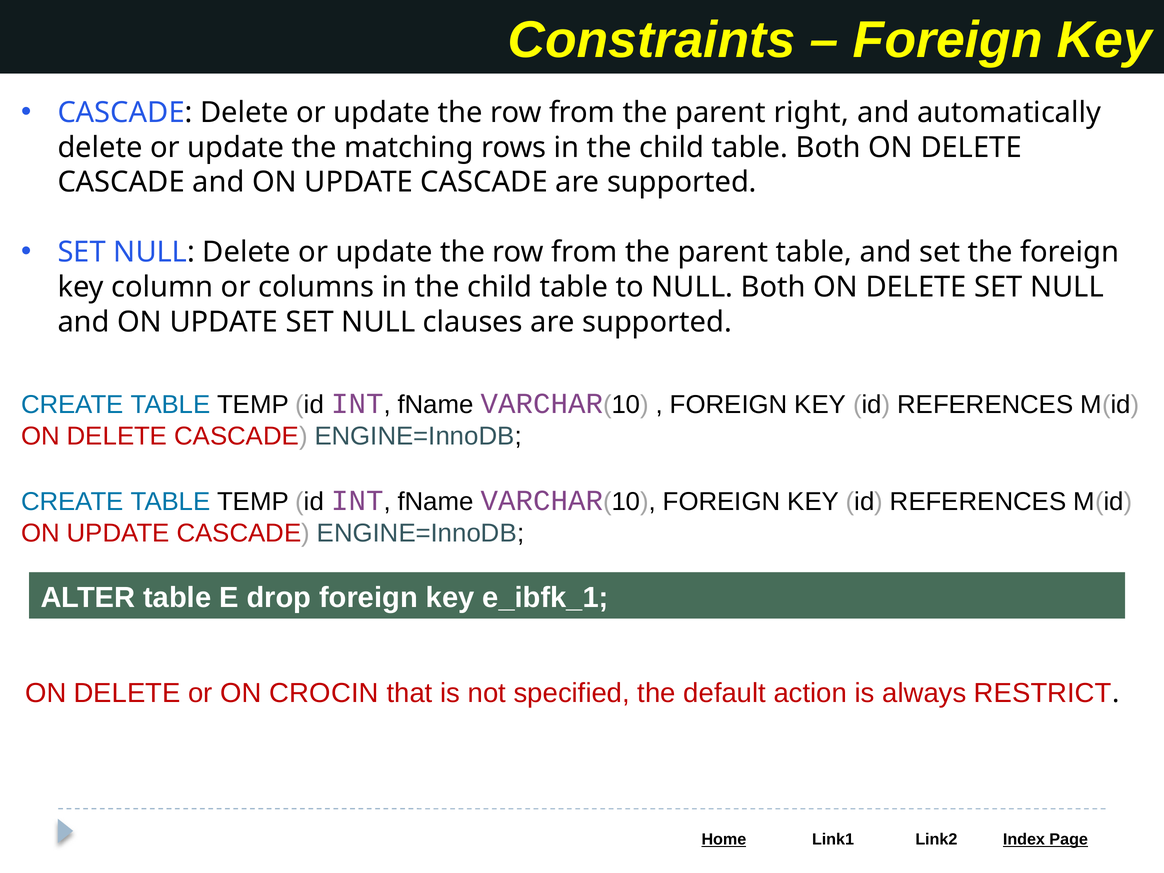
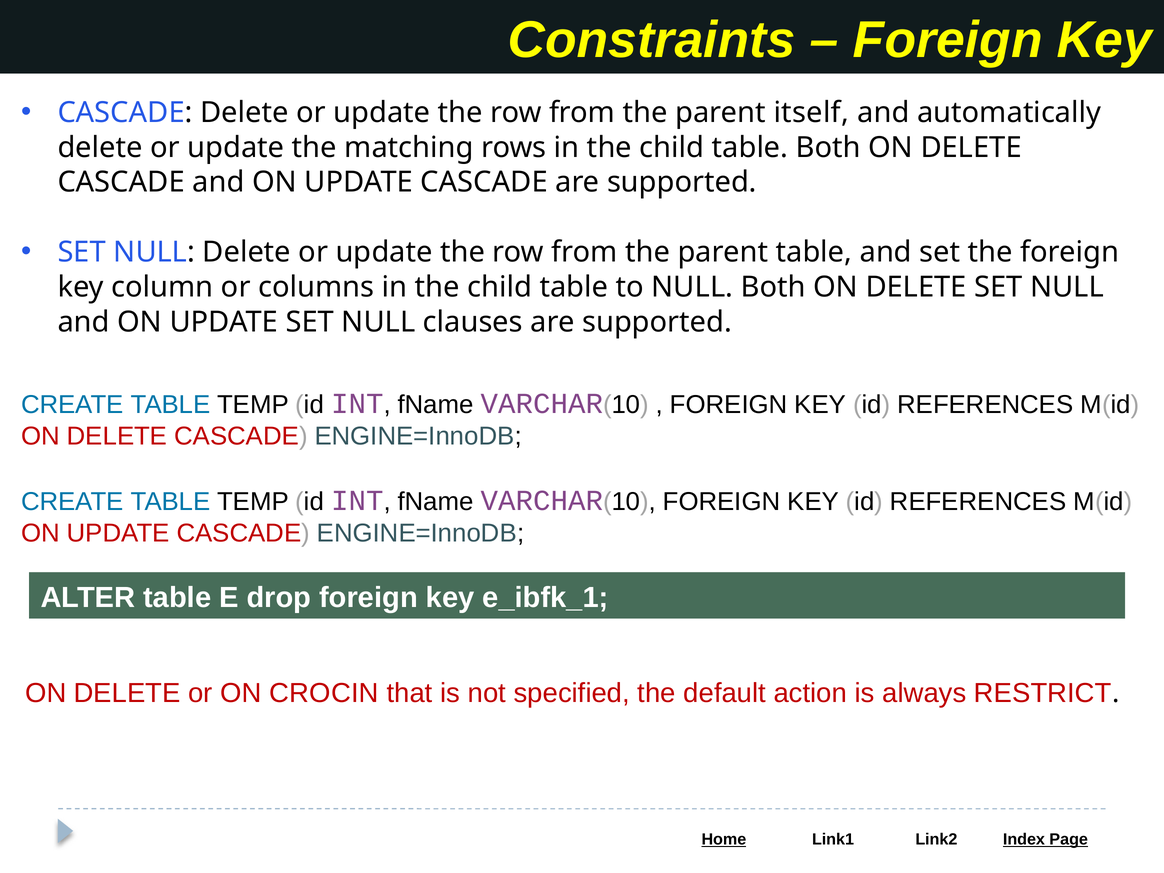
right: right -> itself
